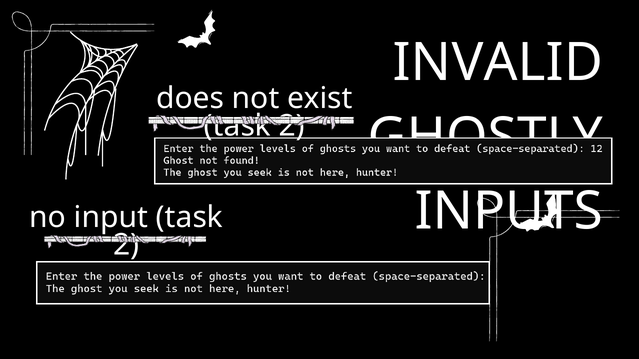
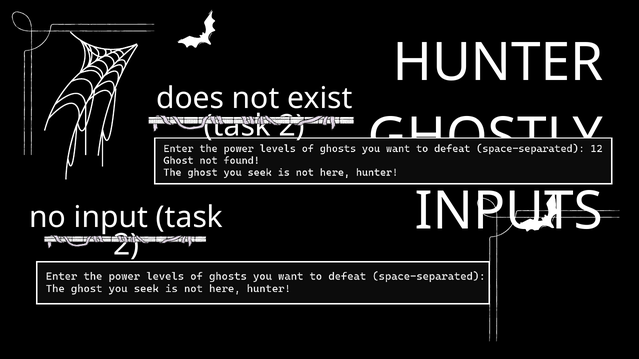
INVALID: INVALID -> HUNTER
